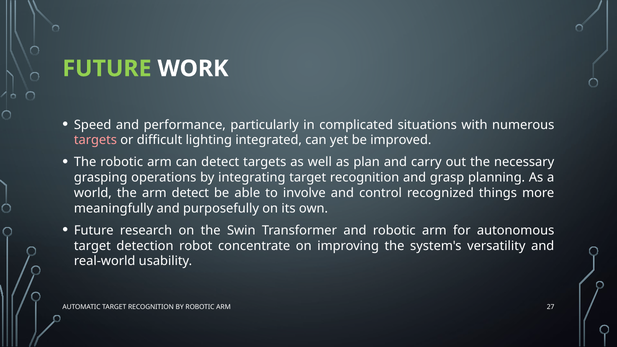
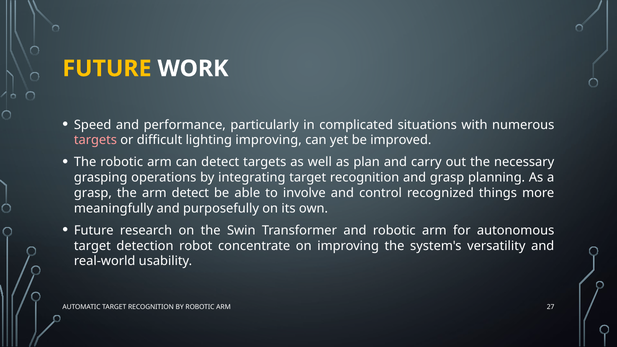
FUTURE at (107, 69) colour: light green -> yellow
lighting integrated: integrated -> improving
world at (93, 193): world -> grasp
